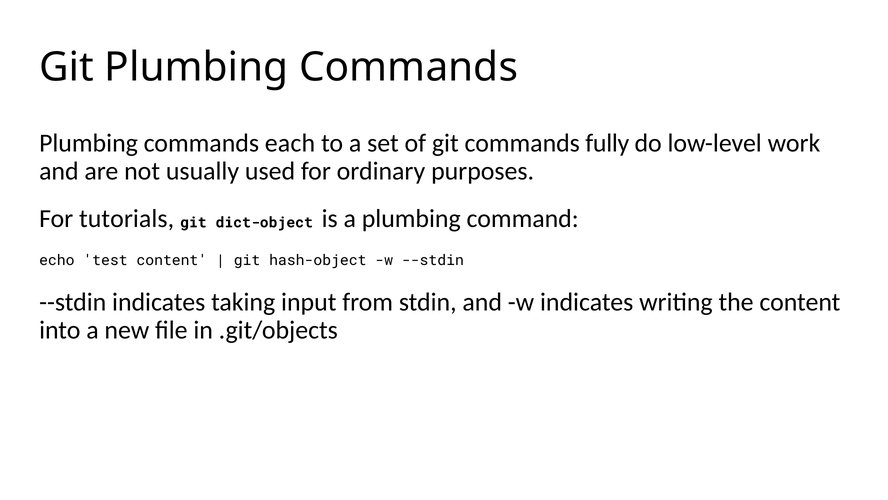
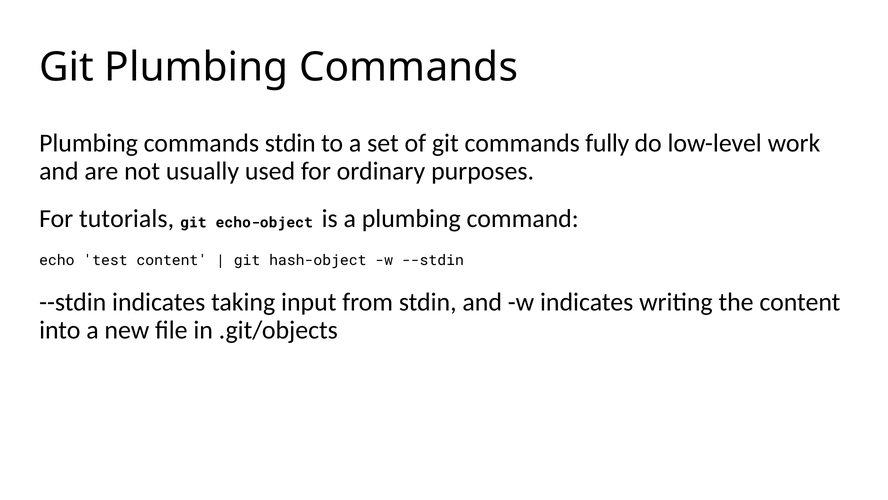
commands each: each -> stdin
dict-object: dict-object -> echo-object
